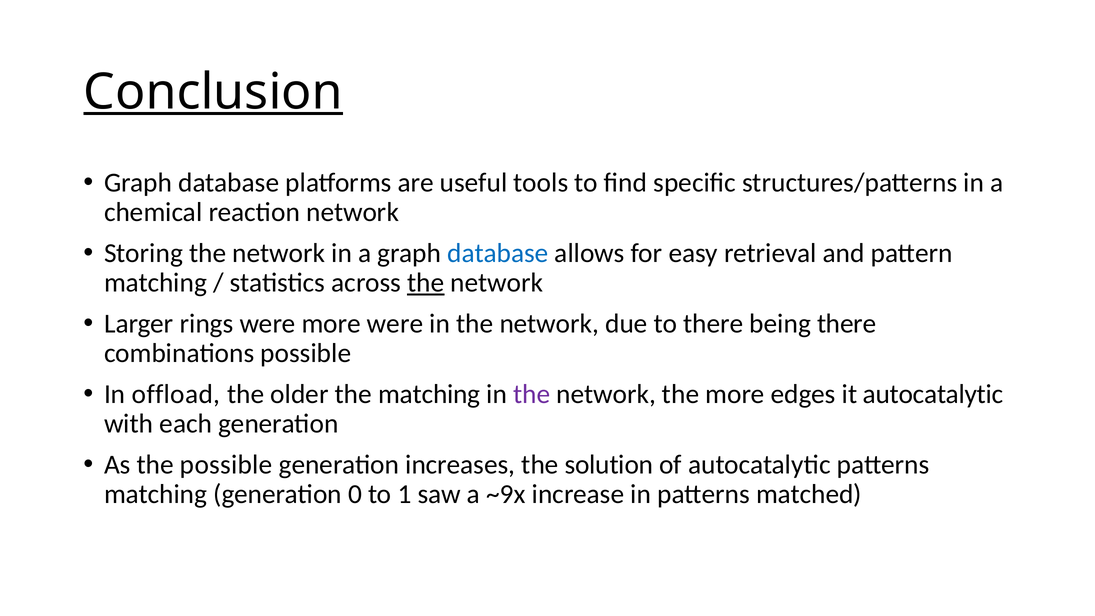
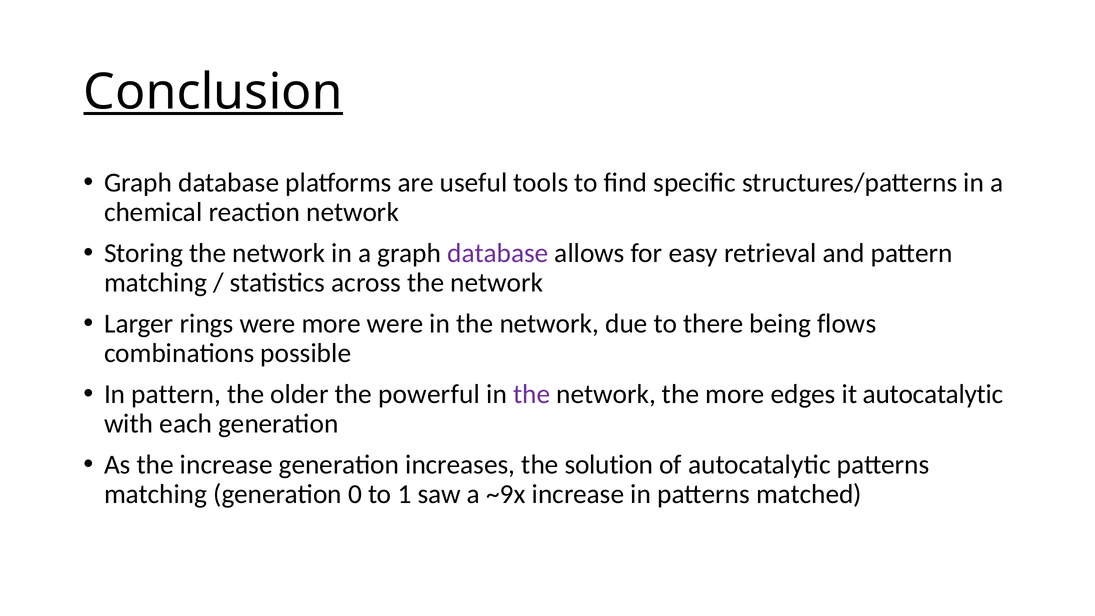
database at (498, 253) colour: blue -> purple
the at (426, 283) underline: present -> none
being there: there -> flows
In offload: offload -> pattern
the matching: matching -> powerful
the possible: possible -> increase
